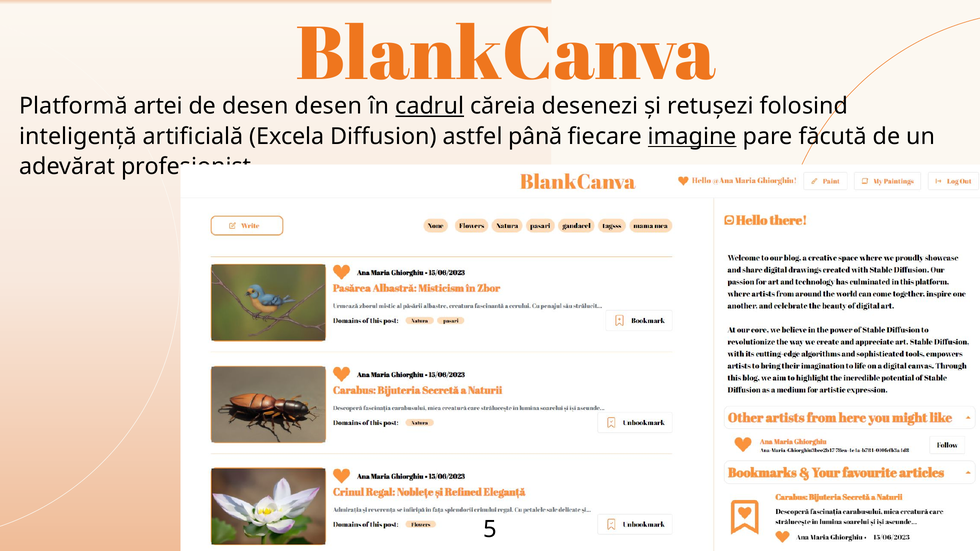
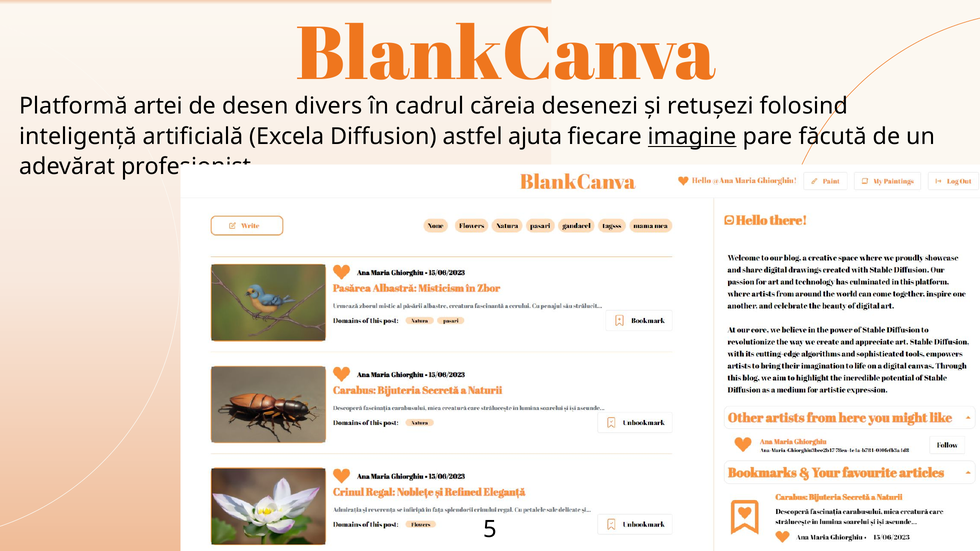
desen desen: desen -> divers
cadrul underline: present -> none
până: până -> ajuta
